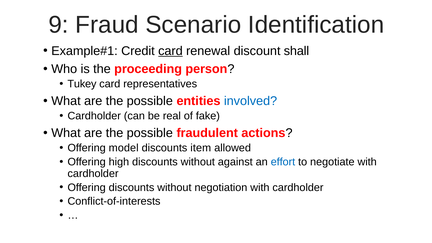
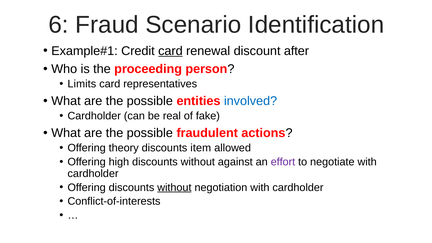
9: 9 -> 6
shall: shall -> after
Tukey: Tukey -> Limits
model: model -> theory
effort colour: blue -> purple
without at (174, 187) underline: none -> present
